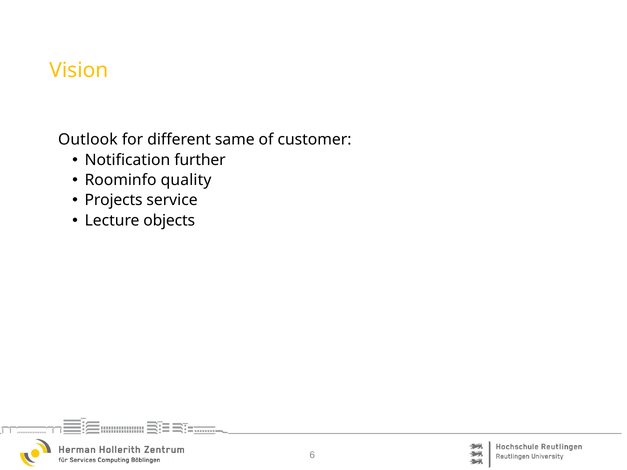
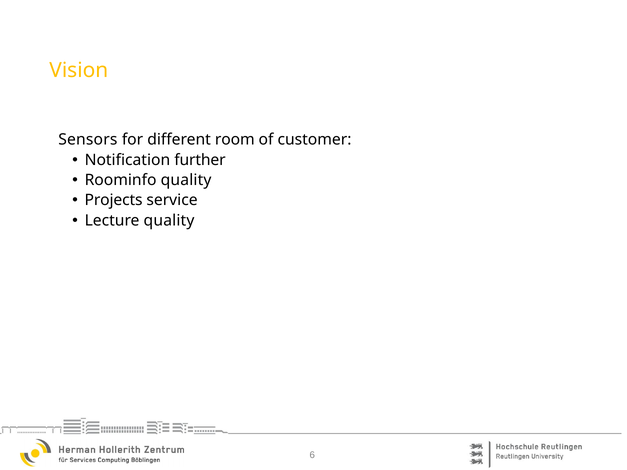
Outlook: Outlook -> Sensors
same: same -> room
Lecture objects: objects -> quality
